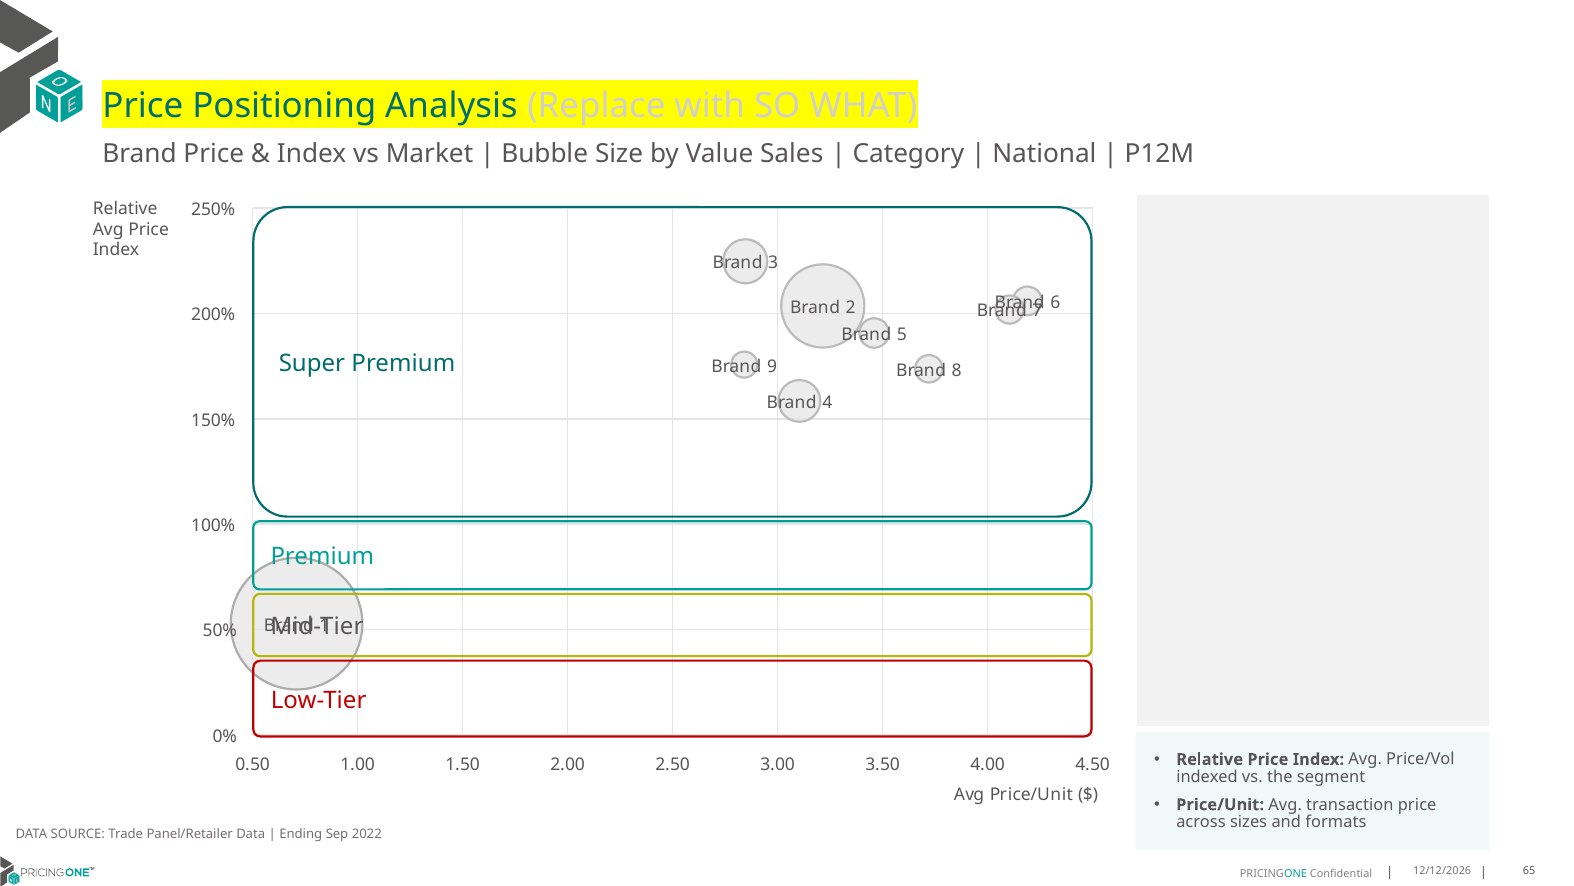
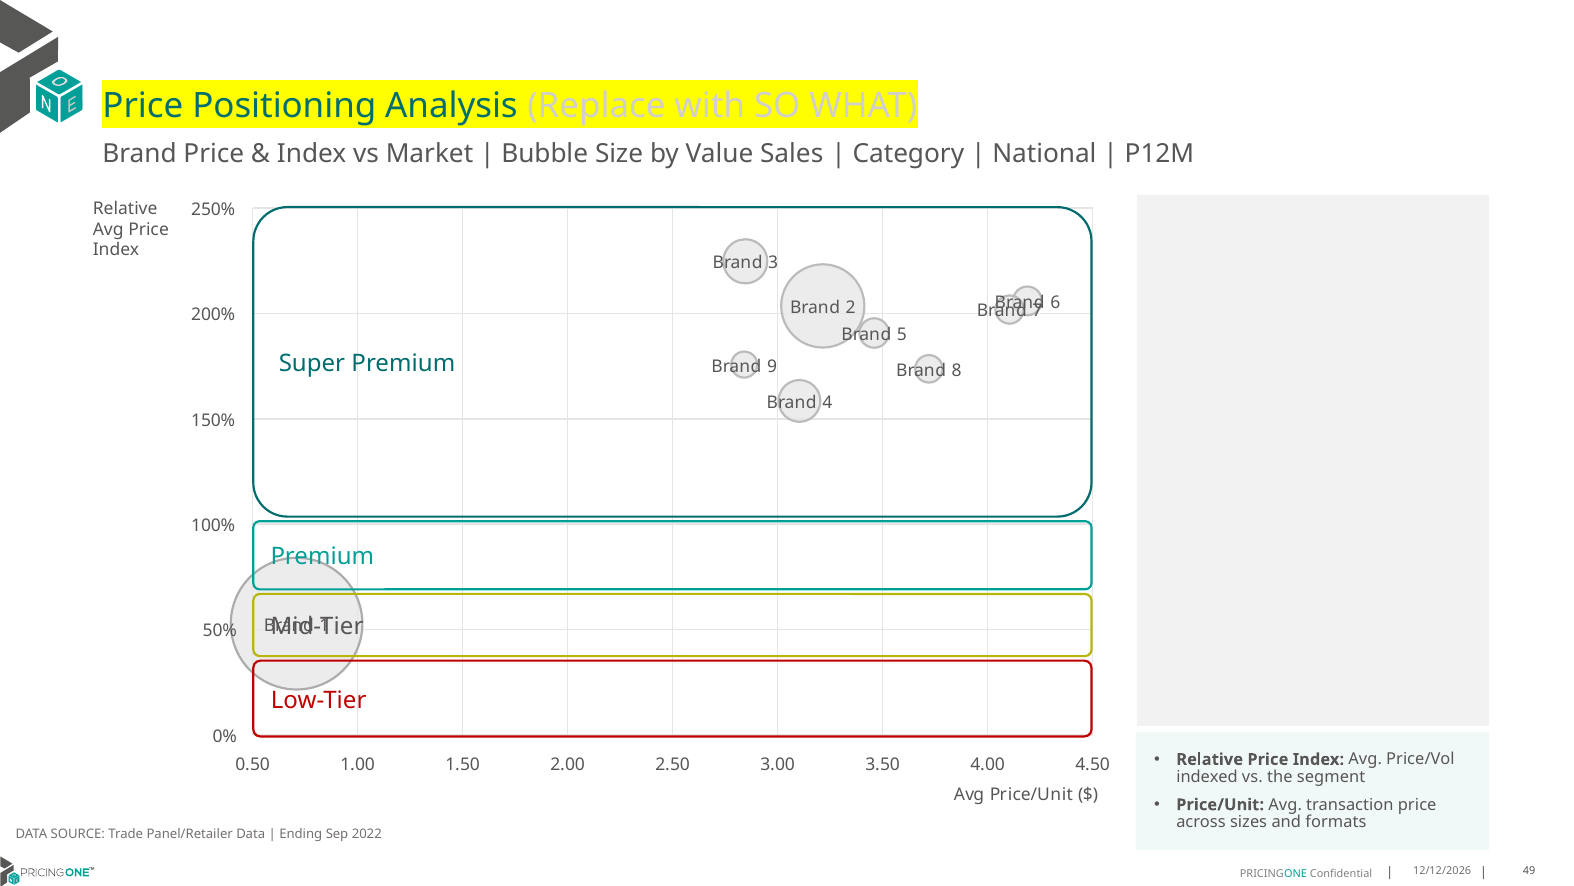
65: 65 -> 49
